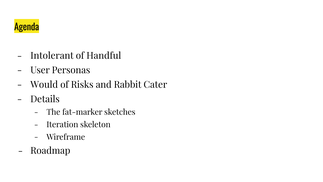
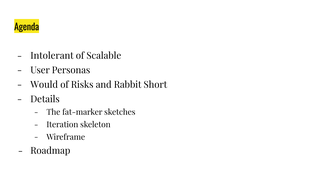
Handful: Handful -> Scalable
Cater: Cater -> Short
